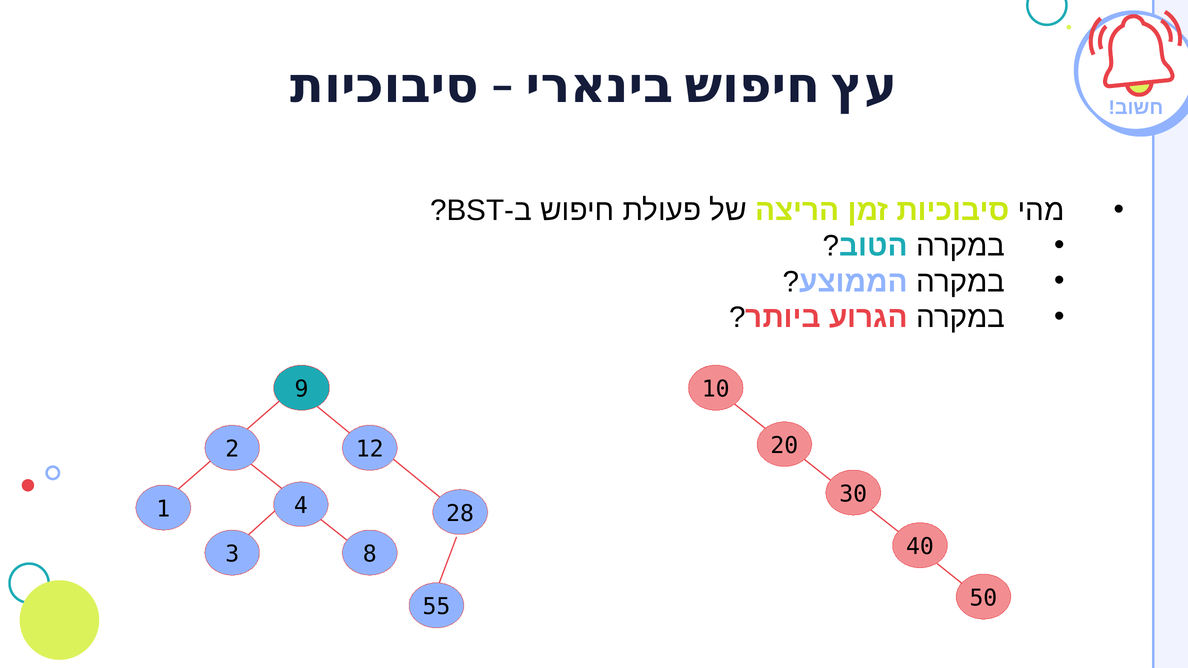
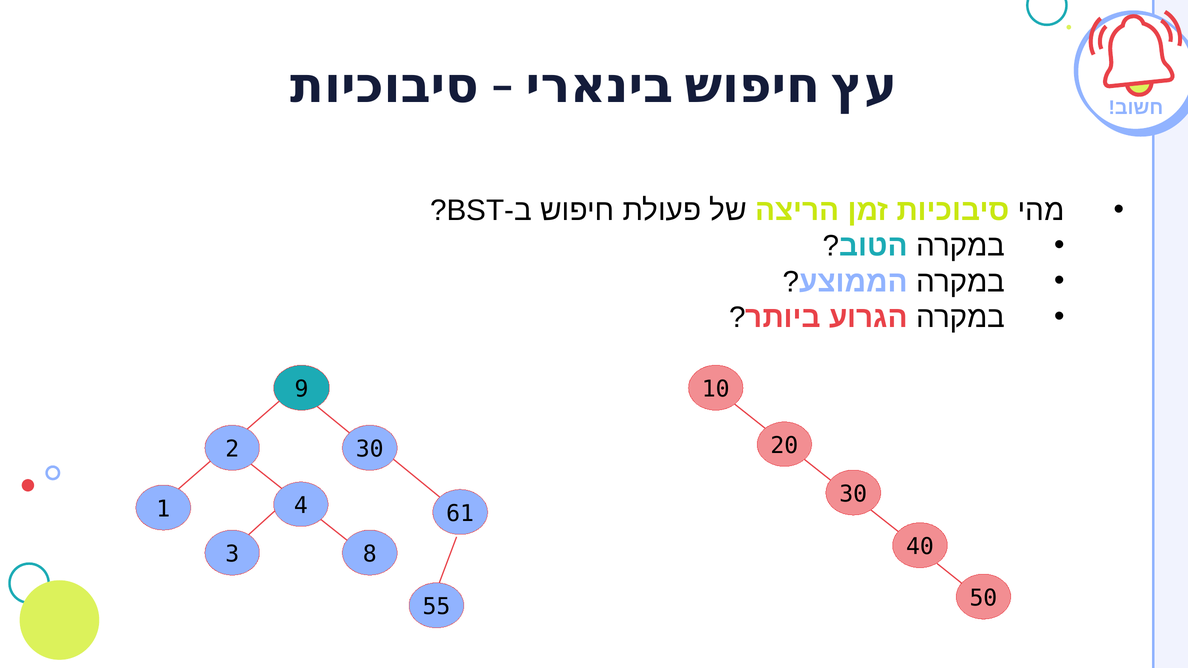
2 12: 12 -> 30
28: 28 -> 61
